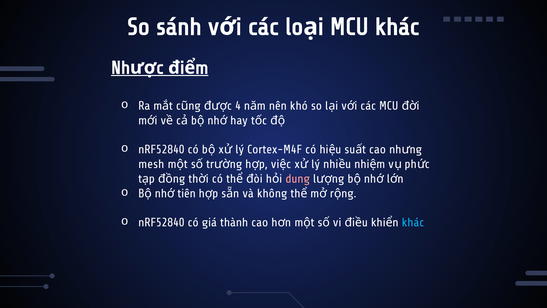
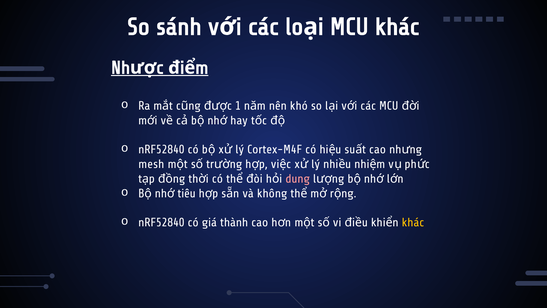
4: 4 -> 1
tiên: tiên -> tiêu
khác at (413, 222) colour: light blue -> yellow
